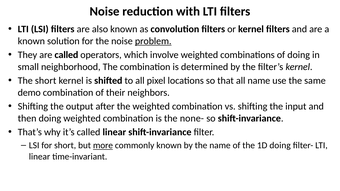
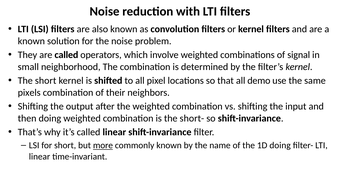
problem underline: present -> none
of doing: doing -> signal
all name: name -> demo
demo: demo -> pixels
none-: none- -> short-
